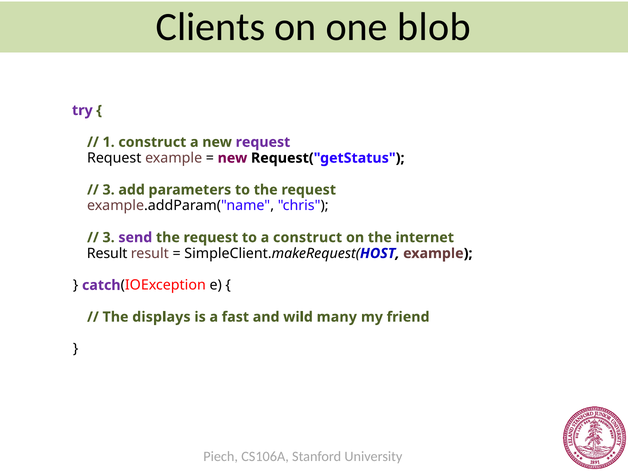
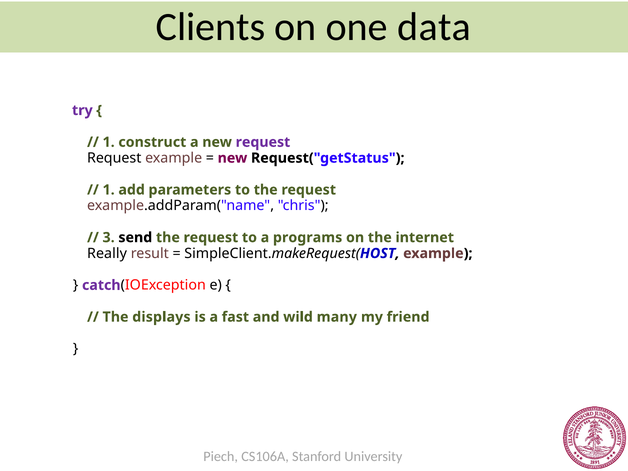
blob: blob -> data
3 at (109, 190): 3 -> 1
send colour: purple -> black
a construct: construct -> programs
Result at (107, 253): Result -> Really
